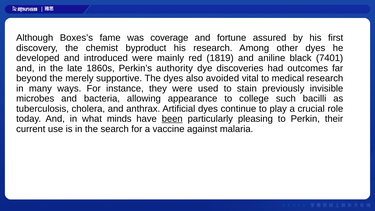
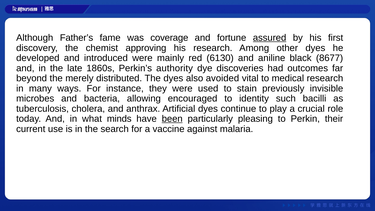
Boxes’s: Boxes’s -> Father’s
assured underline: none -> present
byproduct: byproduct -> approving
1819: 1819 -> 6130
7401: 7401 -> 8677
supportive: supportive -> distributed
appearance: appearance -> encouraged
college: college -> identity
